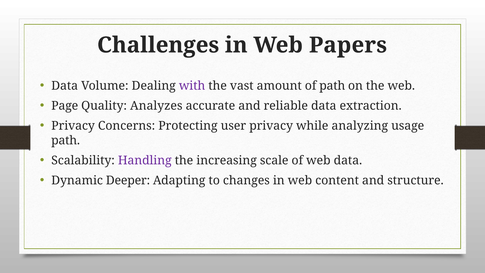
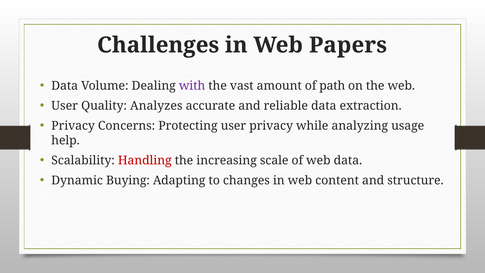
Page at (65, 106): Page -> User
path at (66, 140): path -> help
Handling colour: purple -> red
Deeper: Deeper -> Buying
